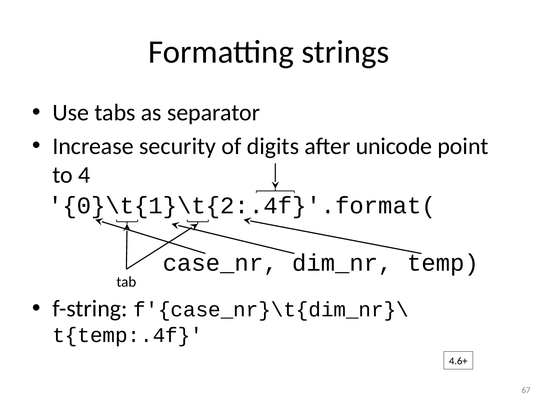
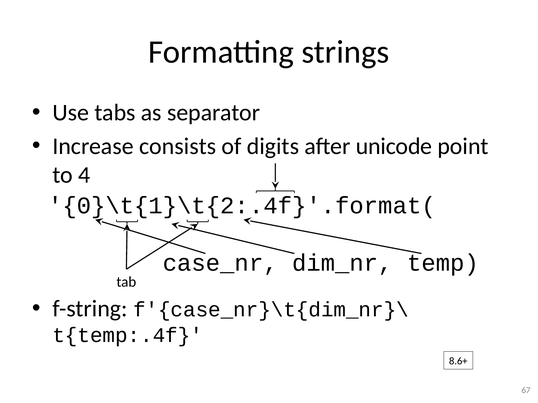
security: security -> consists
4.6+: 4.6+ -> 8.6+
